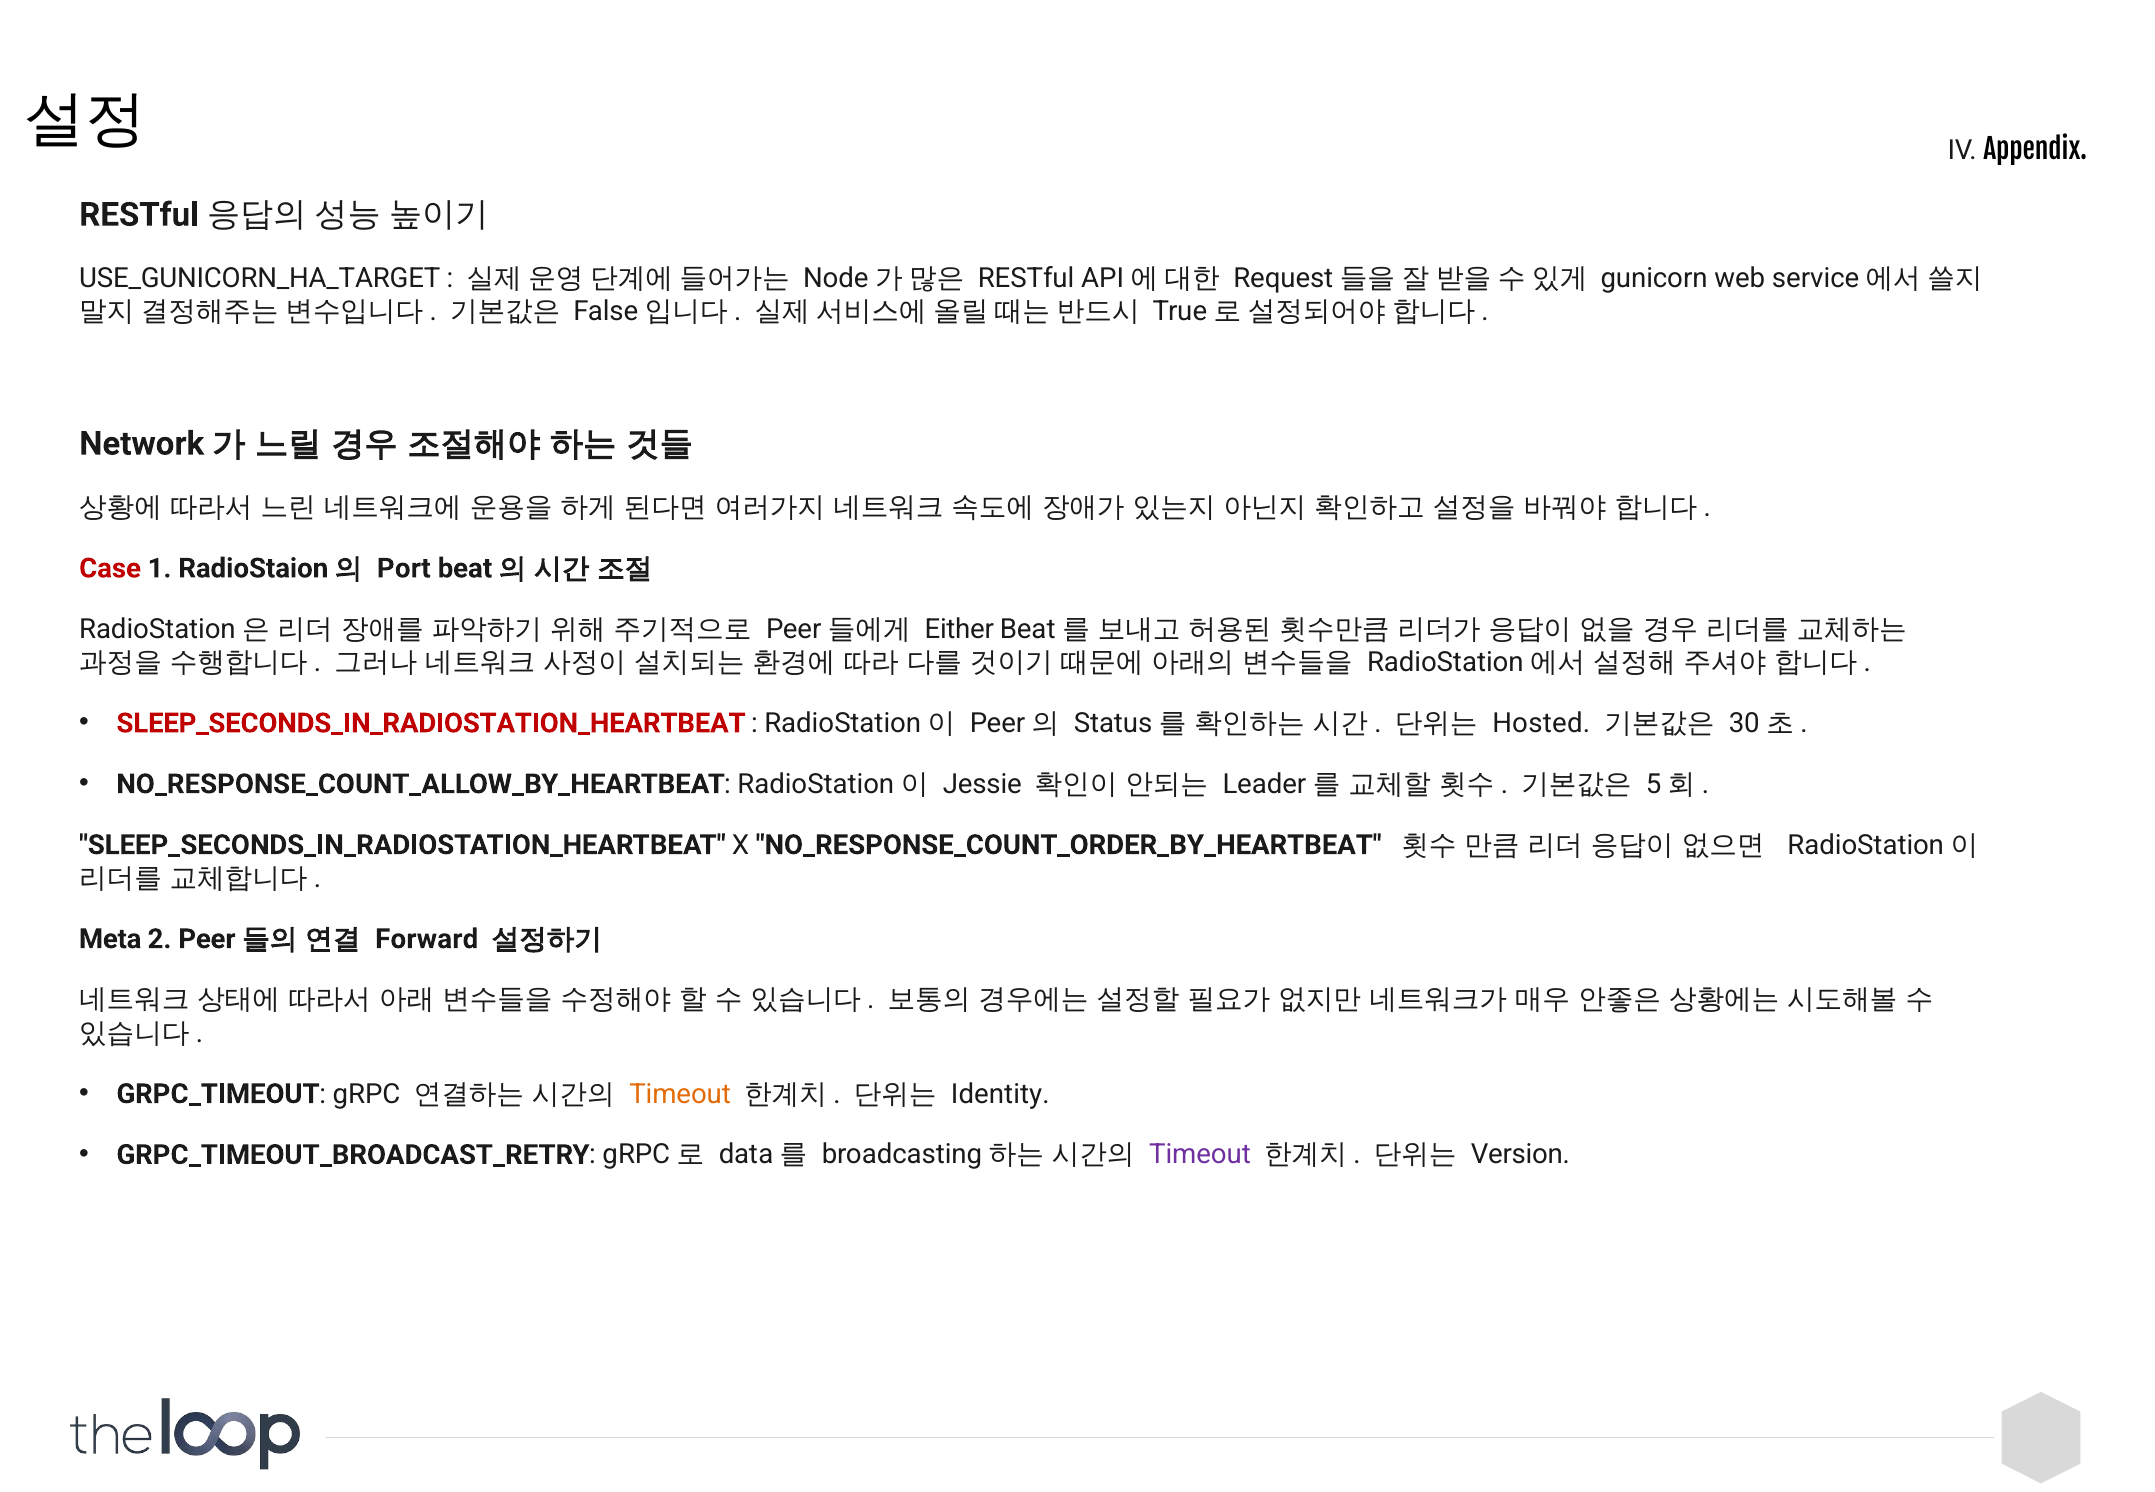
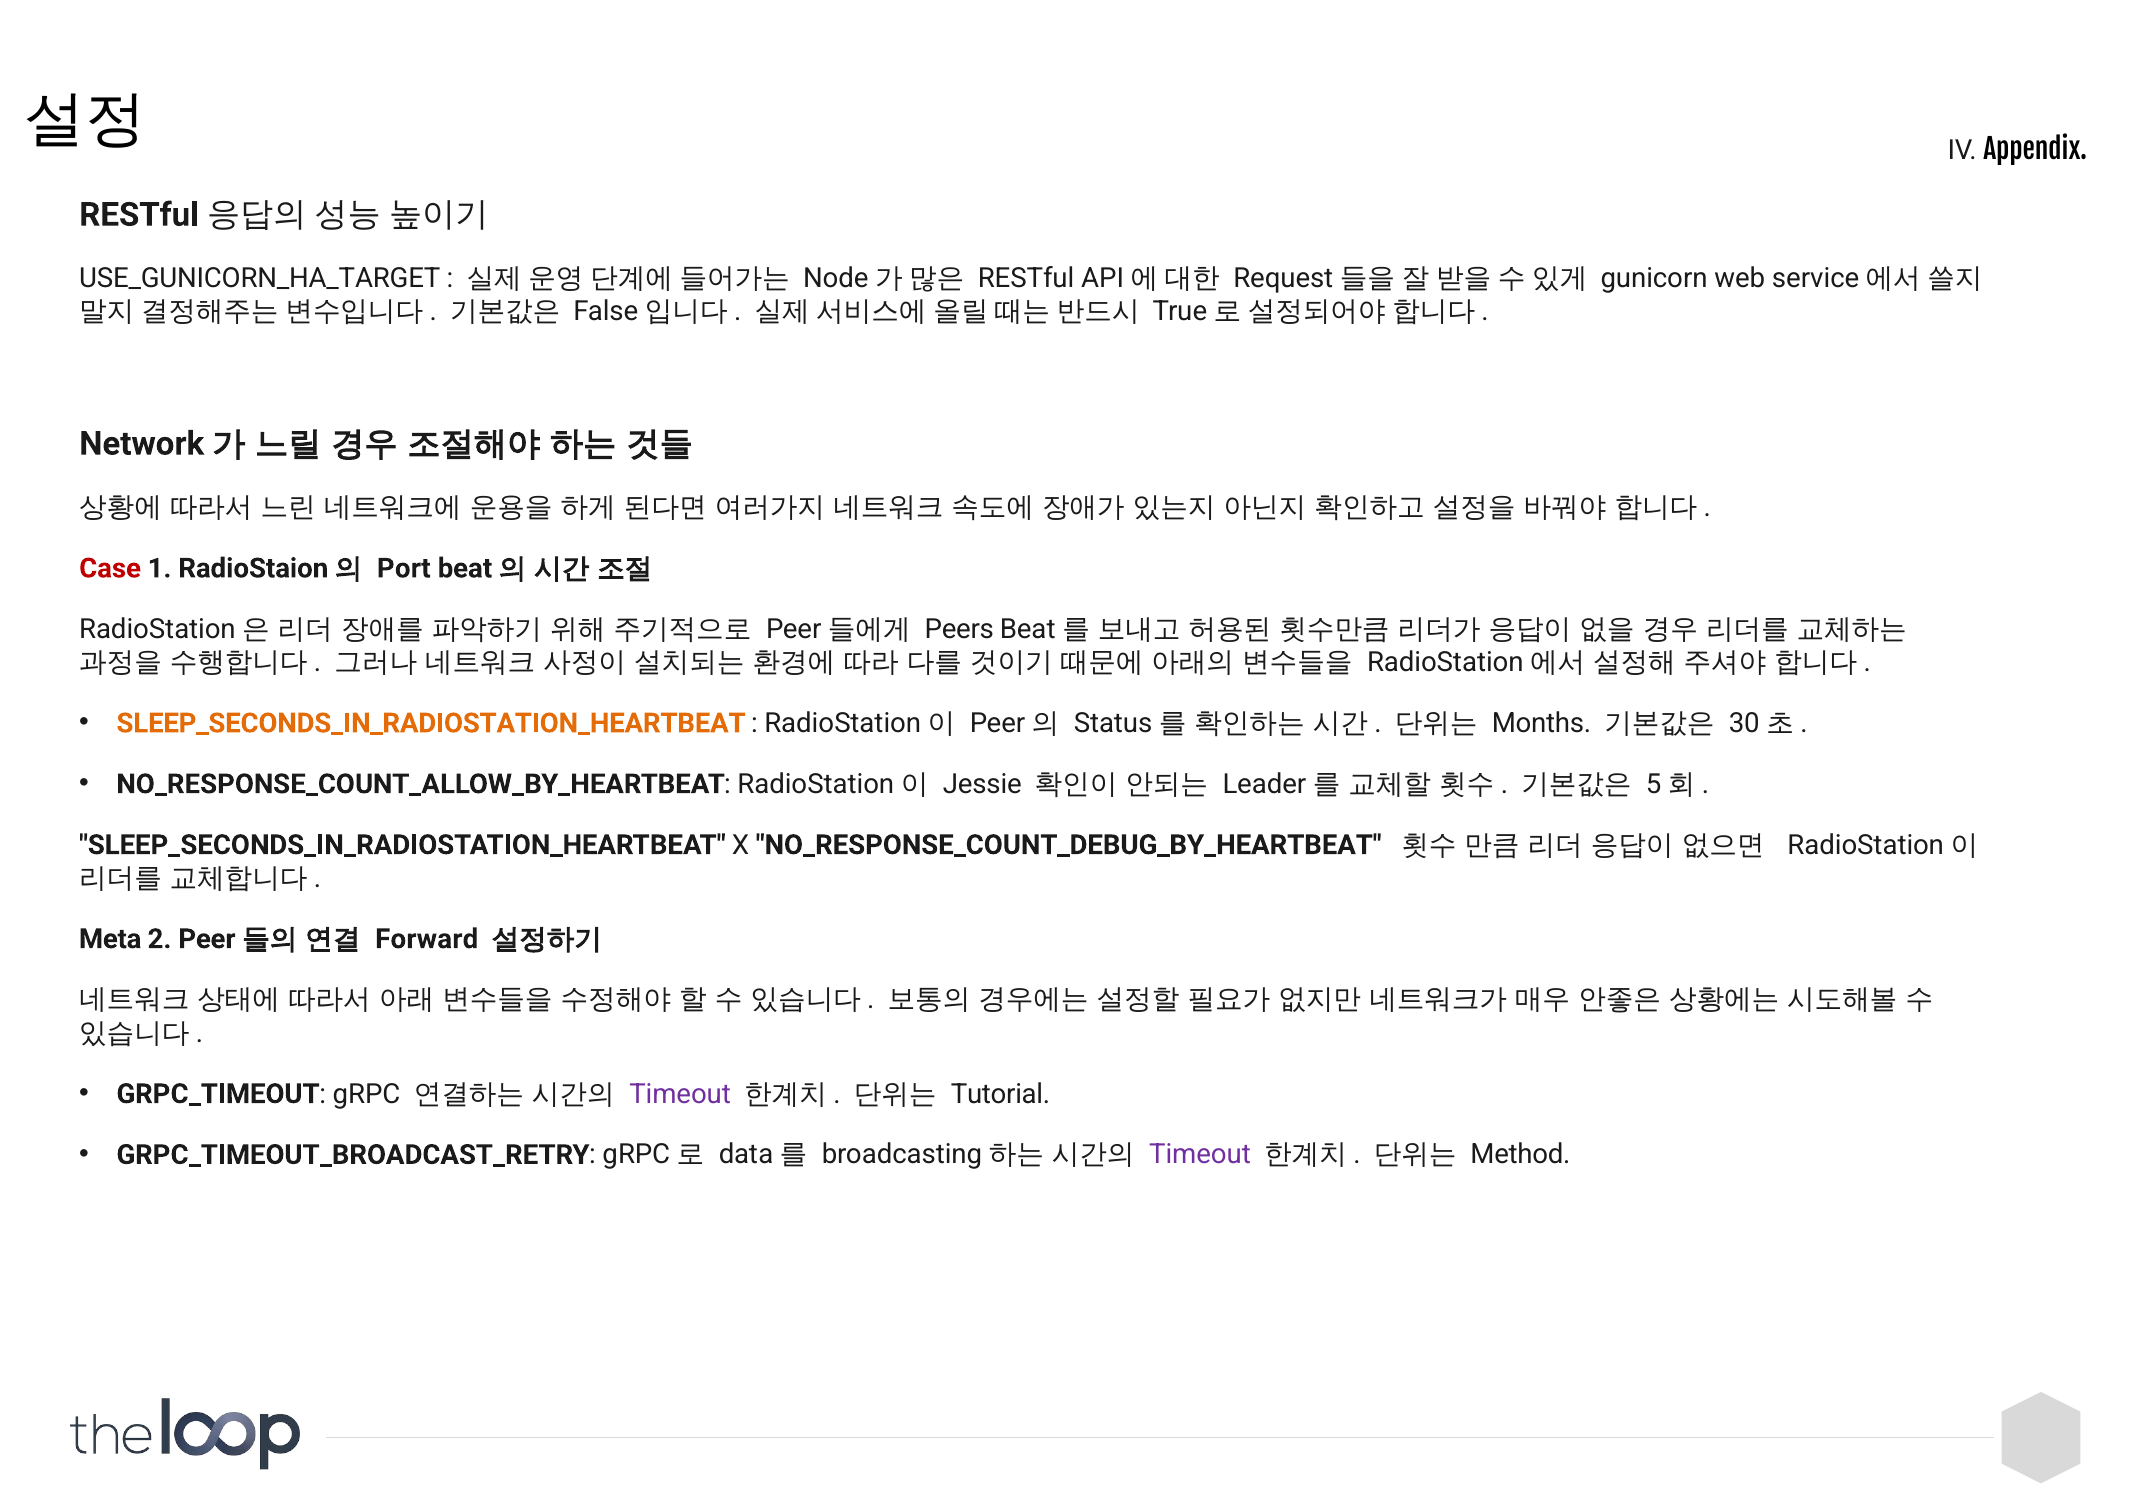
Either: Either -> Peers
SLEEP_SECONDS_IN_RADIOSTATION_HEARTBEAT at (431, 723) colour: red -> orange
Hosted: Hosted -> Months
NO_RESPONSE_COUNT_ORDER_BY_HEARTBEAT: NO_RESPONSE_COUNT_ORDER_BY_HEARTBEAT -> NO_RESPONSE_COUNT_DEBUG_BY_HEARTBEAT
Timeout at (680, 1094) colour: orange -> purple
Identity: Identity -> Tutorial
Version: Version -> Method
